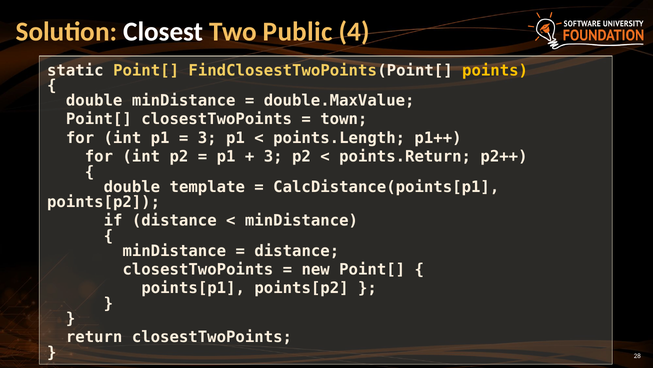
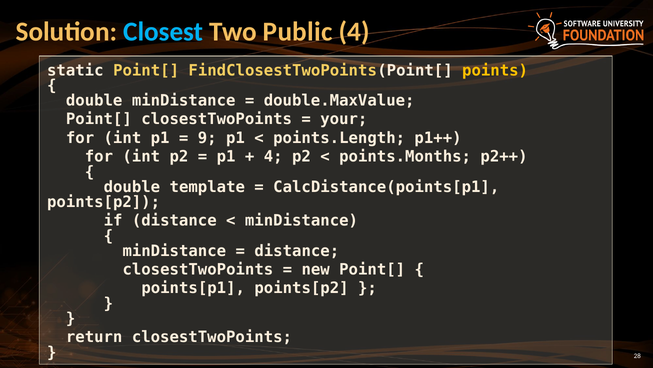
Closest colour: white -> light blue
town: town -> your
3 at (207, 138): 3 -> 9
3 at (273, 157): 3 -> 4
points.Return: points.Return -> points.Months
